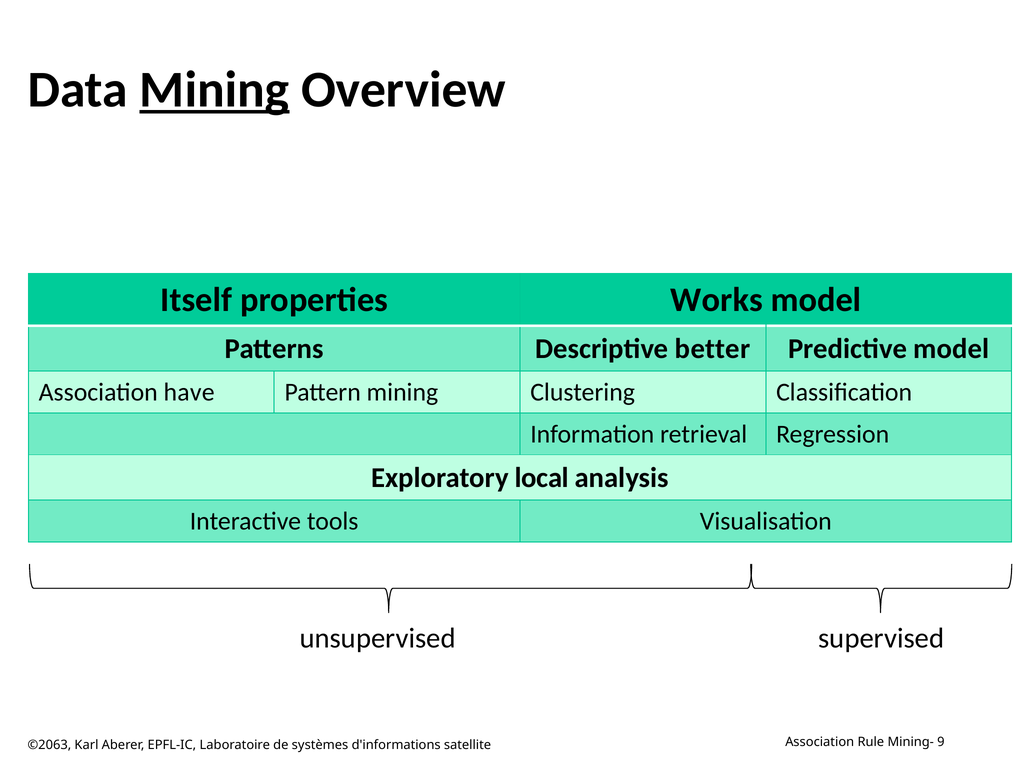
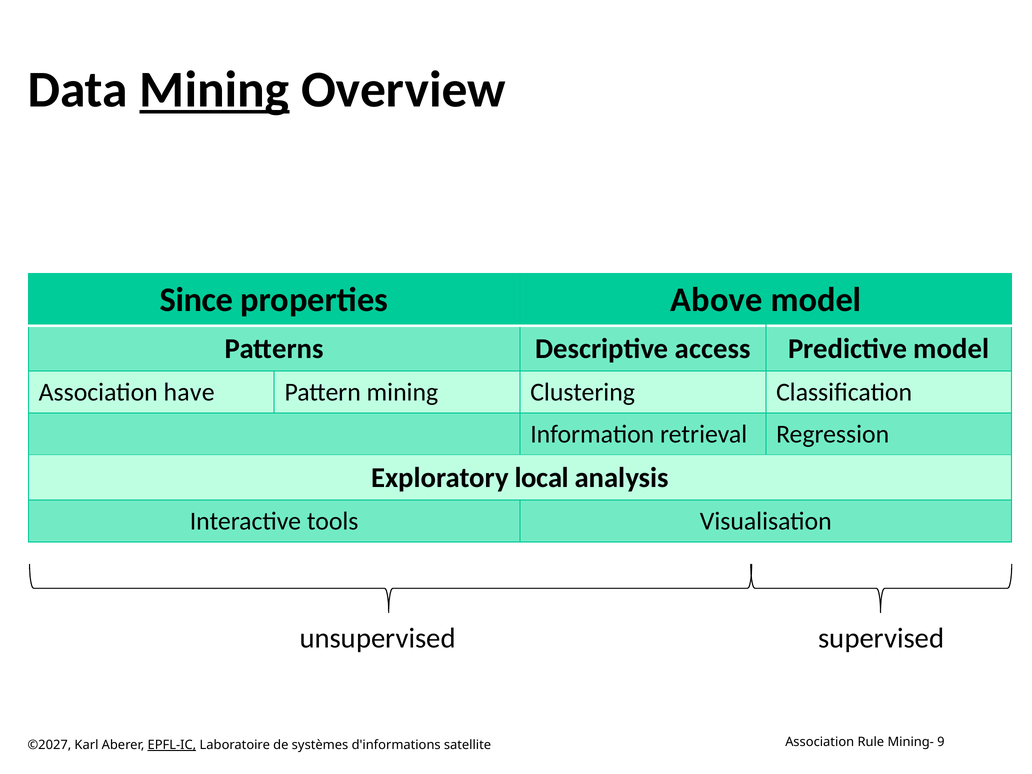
Itself: Itself -> Since
Works: Works -> Above
better: better -> access
©2063: ©2063 -> ©2027
EPFL-IC underline: none -> present
